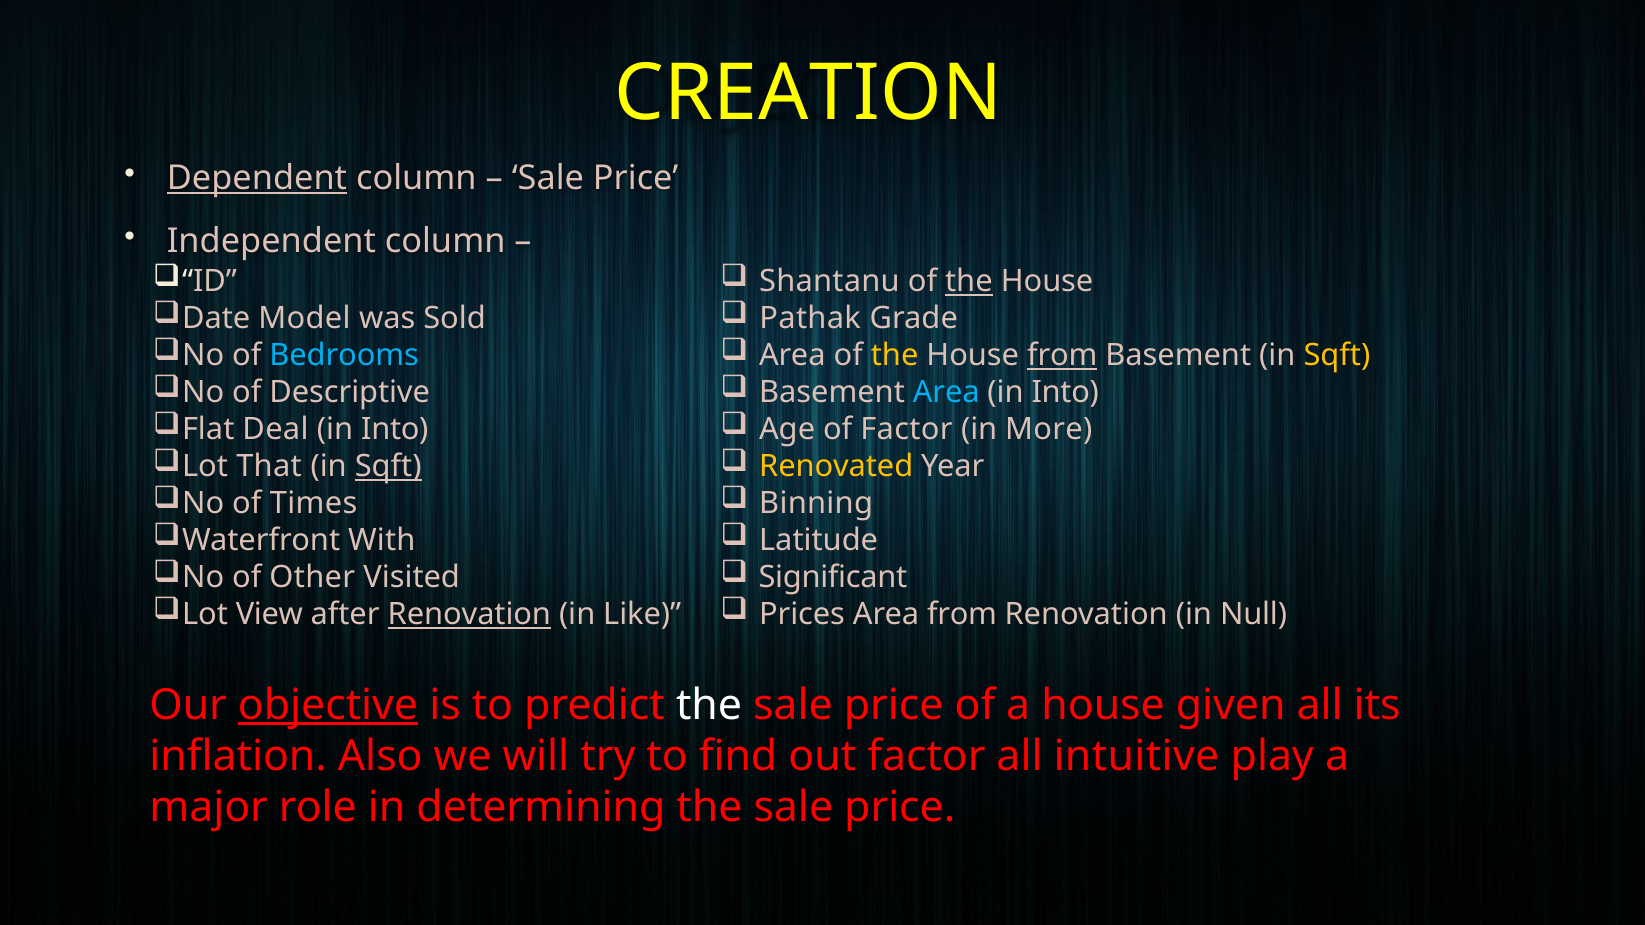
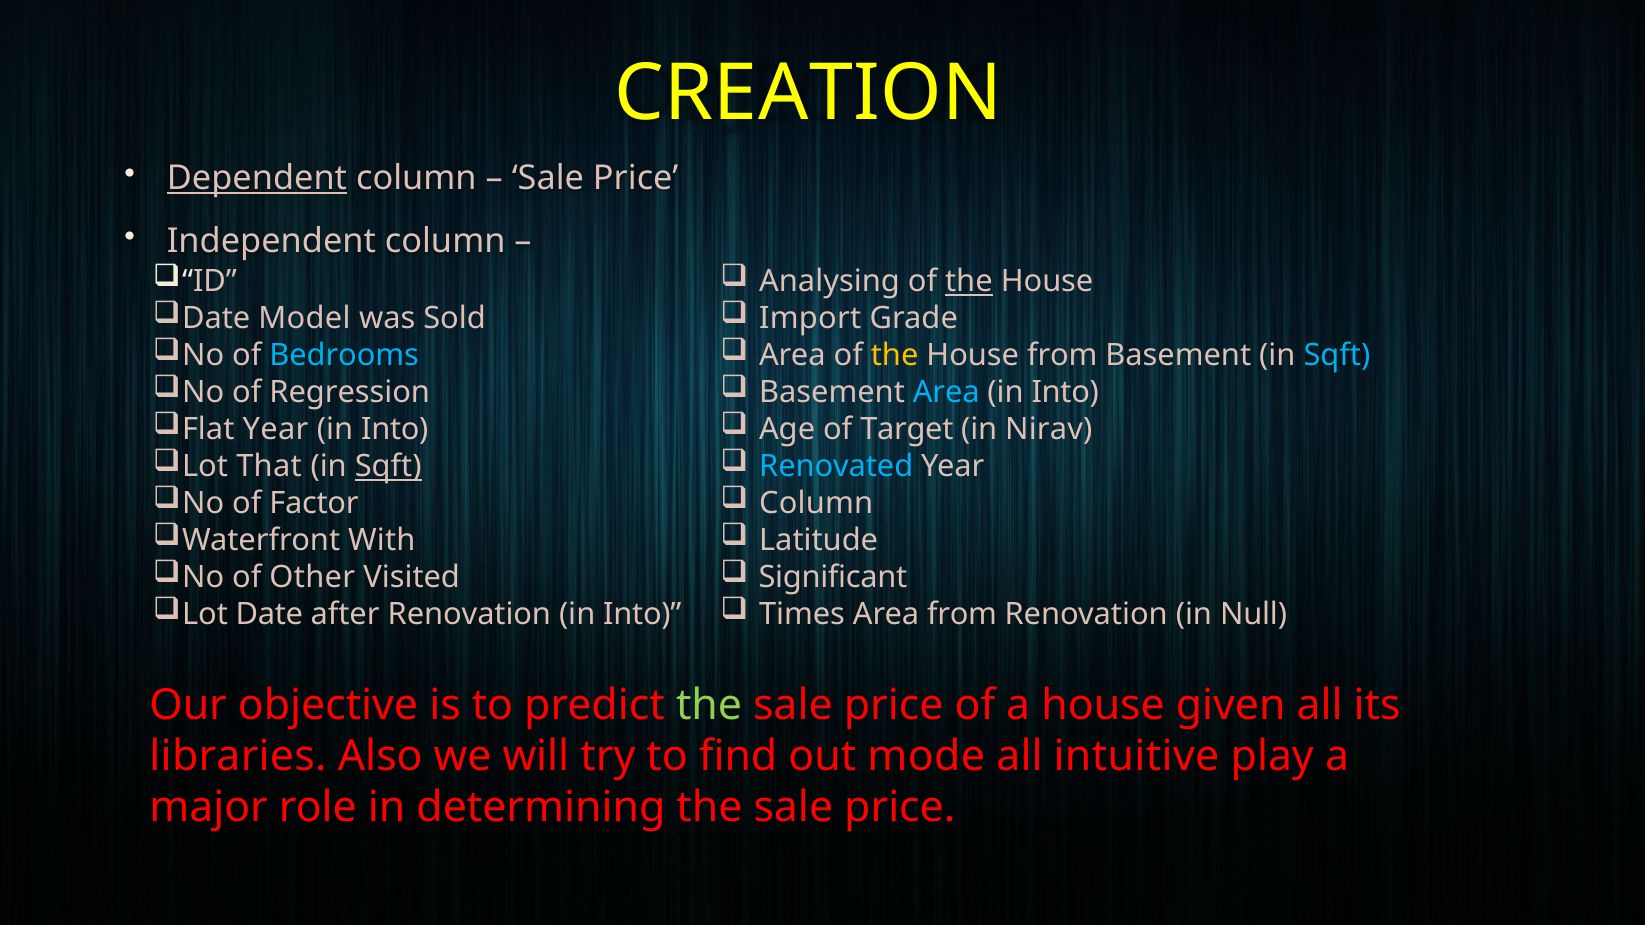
Shantanu: Shantanu -> Analysing
Pathak: Pathak -> Import
from at (1062, 356) underline: present -> none
Sqft at (1337, 356) colour: yellow -> light blue
Descriptive: Descriptive -> Regression
Flat Deal: Deal -> Year
of Factor: Factor -> Target
More: More -> Nirav
Renovated colour: yellow -> light blue
Times: Times -> Factor
Binning at (816, 504): Binning -> Column
Lot View: View -> Date
Renovation at (469, 615) underline: present -> none
Like at (642, 615): Like -> Into
Prices: Prices -> Times
objective underline: present -> none
the at (709, 705) colour: white -> light green
inflation: inflation -> libraries
out factor: factor -> mode
